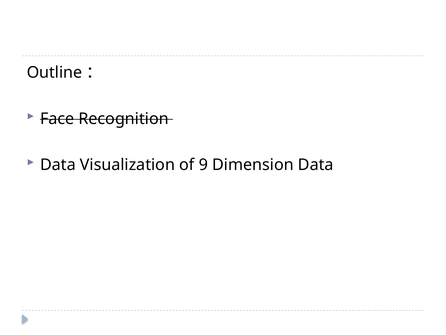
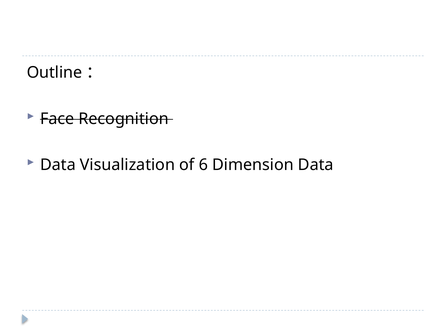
9: 9 -> 6
